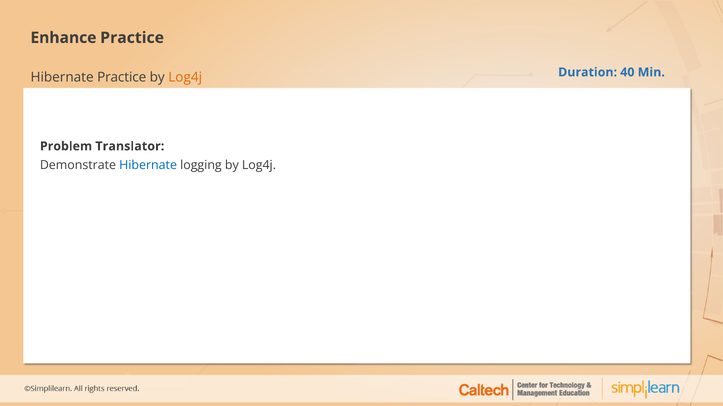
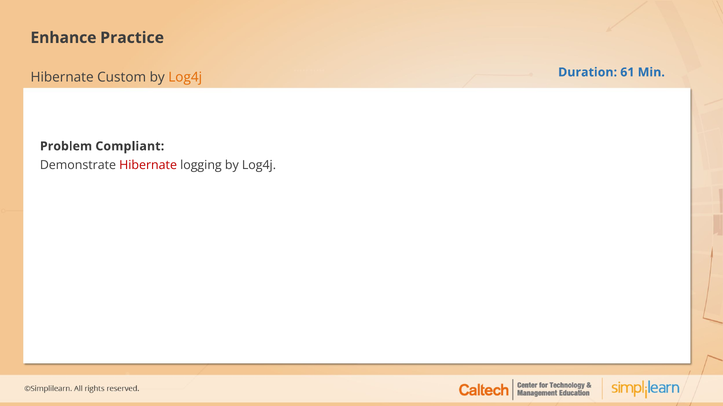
40: 40 -> 61
Hibernate Practice: Practice -> Custom
Translator: Translator -> Compliant
Hibernate at (148, 166) colour: blue -> red
